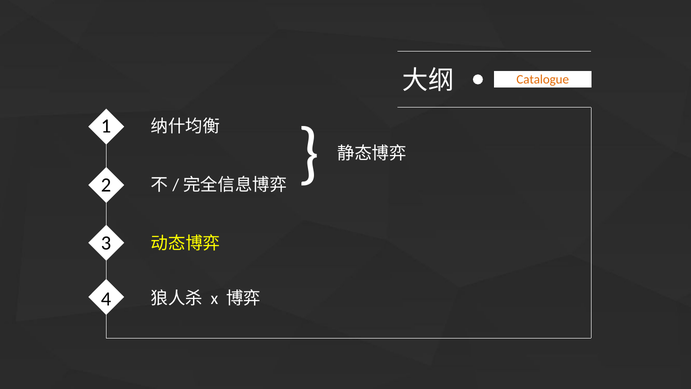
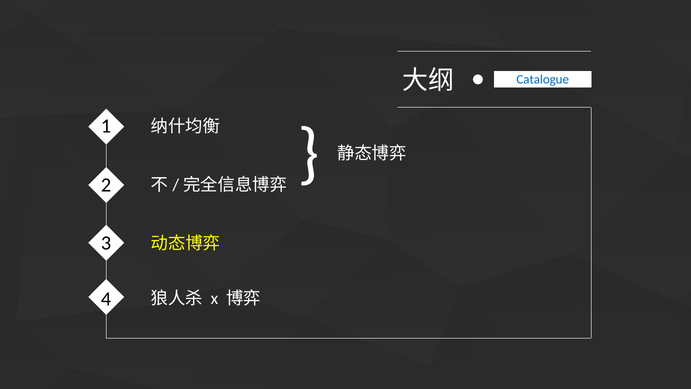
Catalogue colour: orange -> blue
